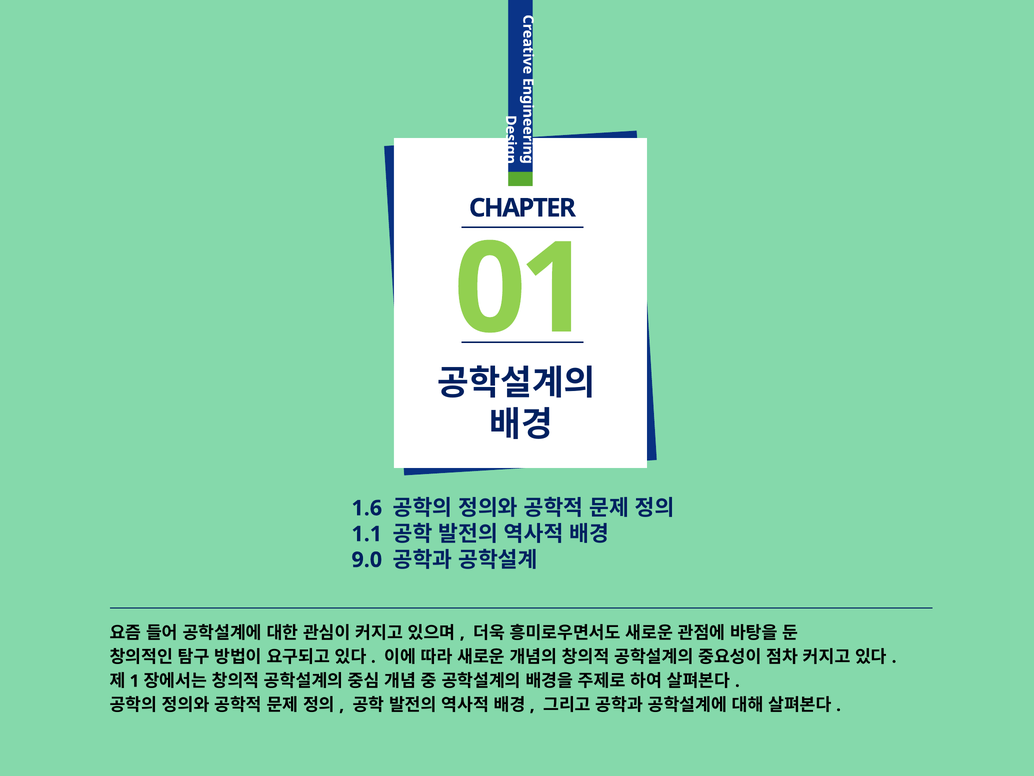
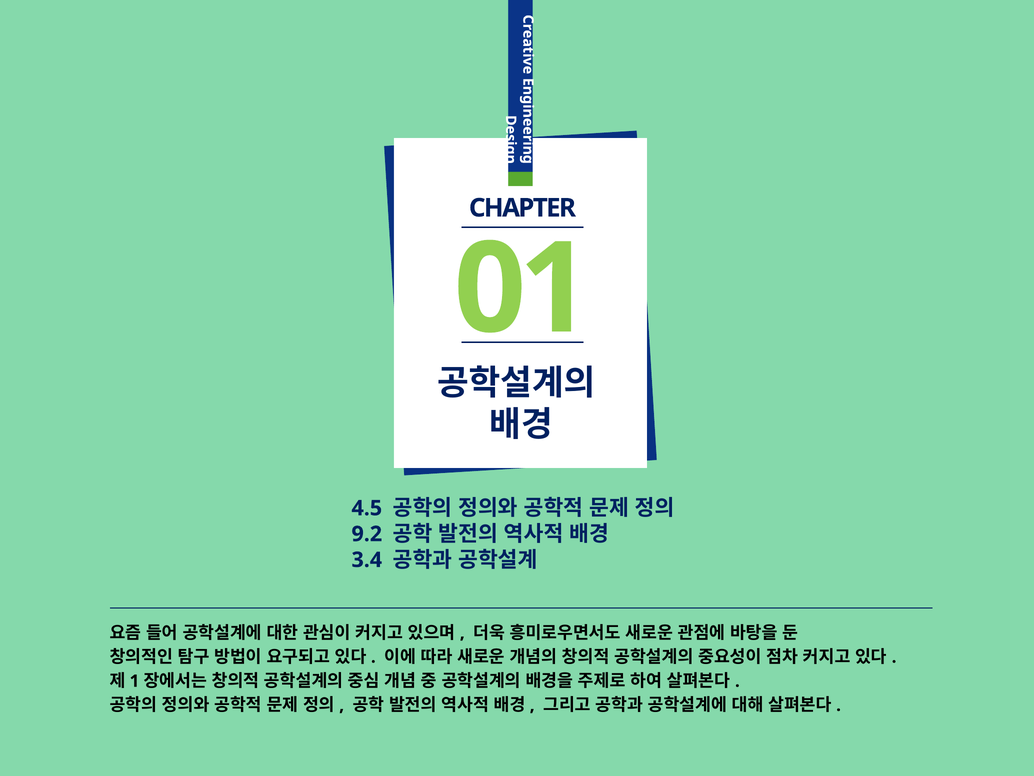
1.6: 1.6 -> 4.5
1.1: 1.1 -> 9.2
9.0: 9.0 -> 3.4
